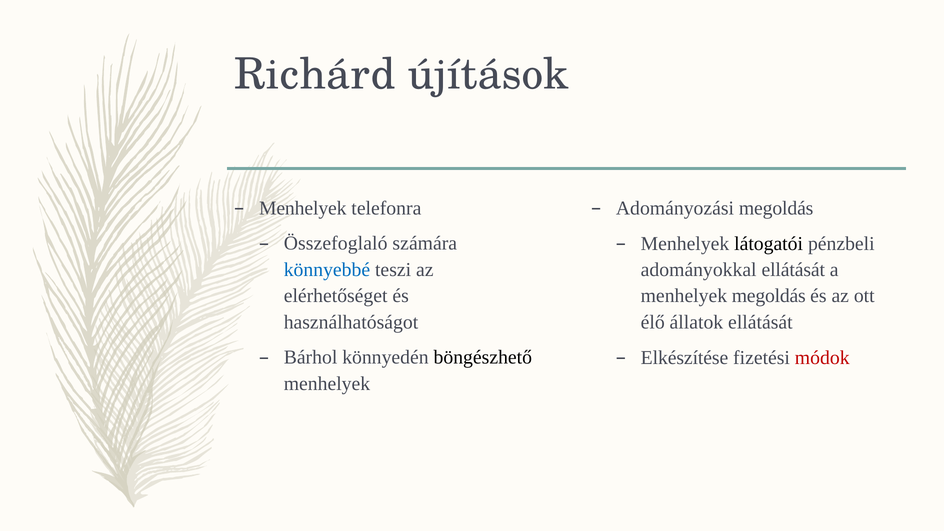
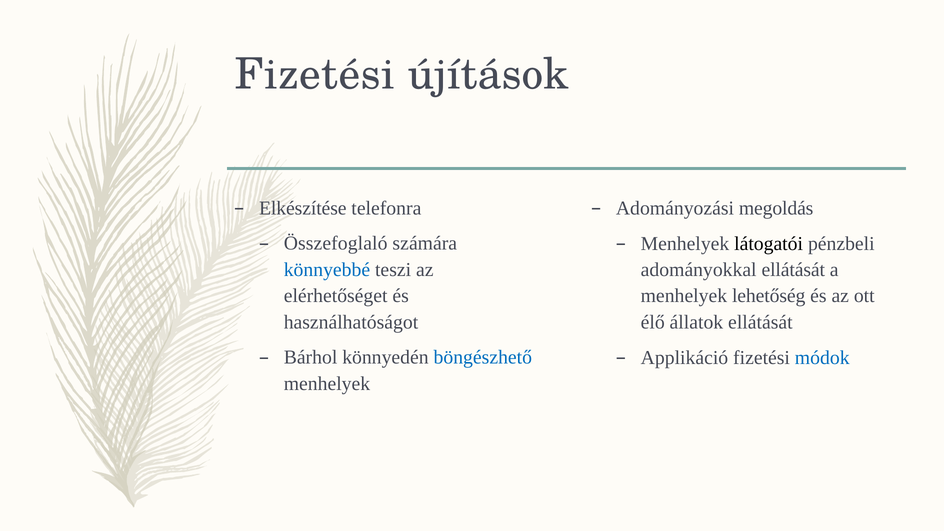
Richárd at (315, 74): Richárd -> Fizetési
Menhelyek at (303, 208): Menhelyek -> Elkészítése
menhelyek megoldás: megoldás -> lehetőség
böngészhető colour: black -> blue
Elkészítése: Elkészítése -> Applikáció
módok colour: red -> blue
